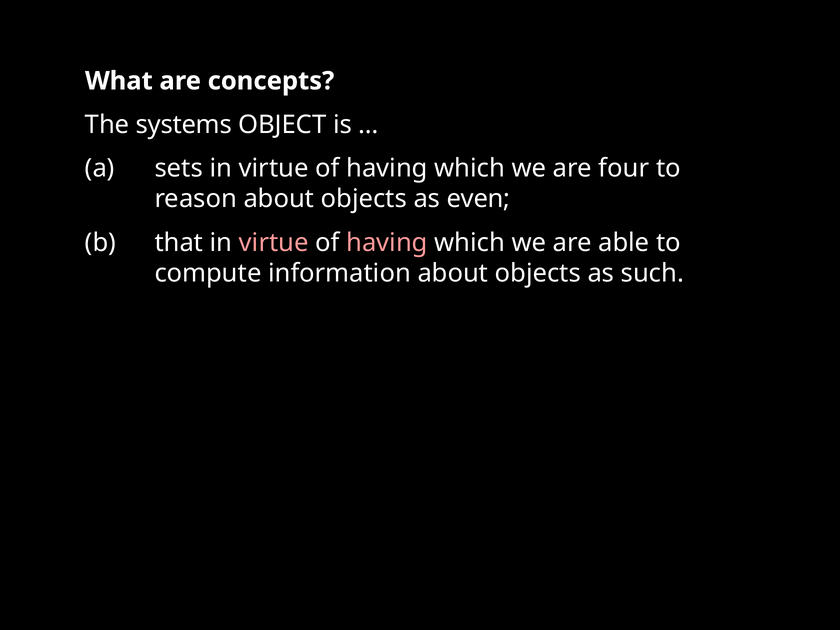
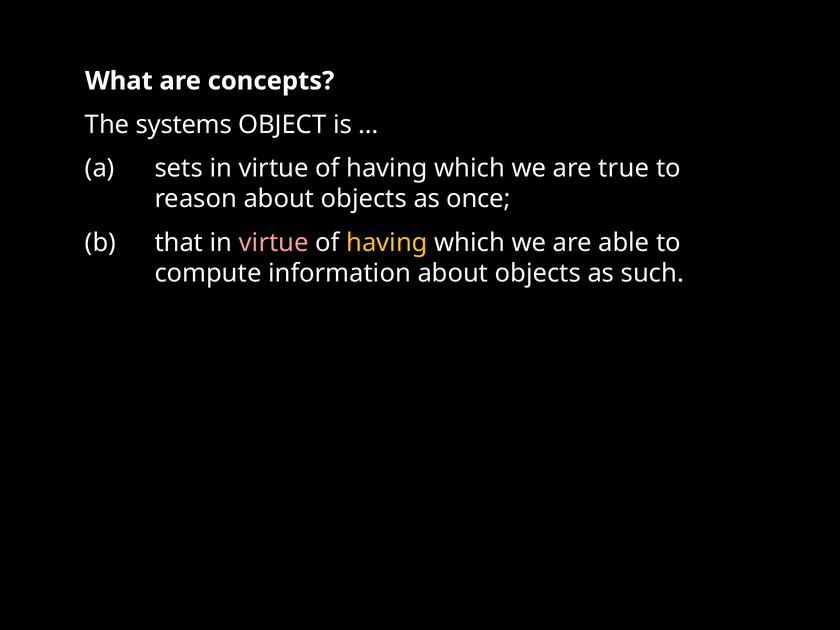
four: four -> true
even: even -> once
having at (387, 243) colour: pink -> yellow
